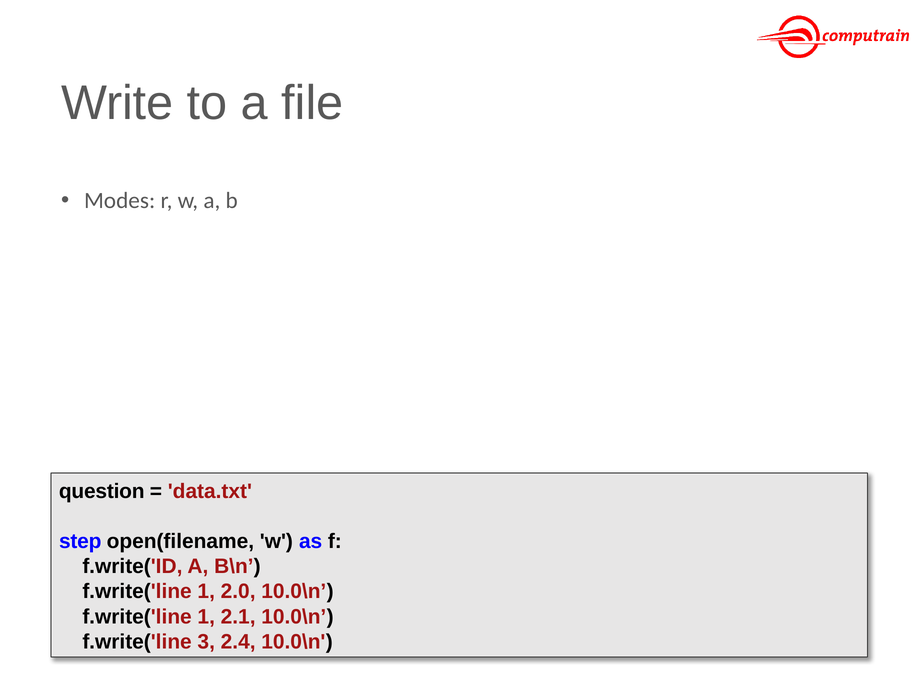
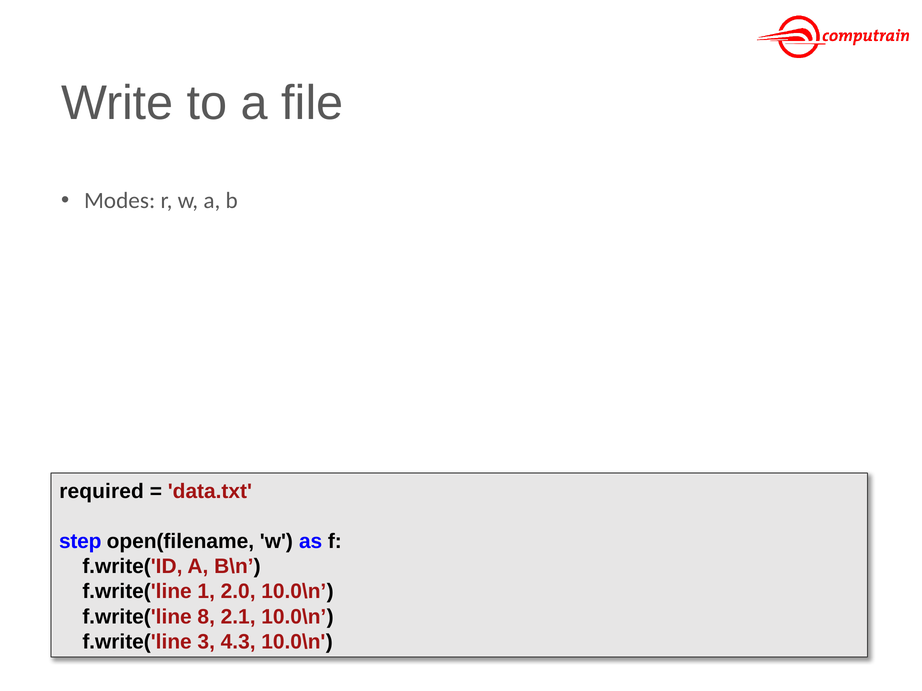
question: question -> required
1 at (206, 617): 1 -> 8
2.4: 2.4 -> 4.3
